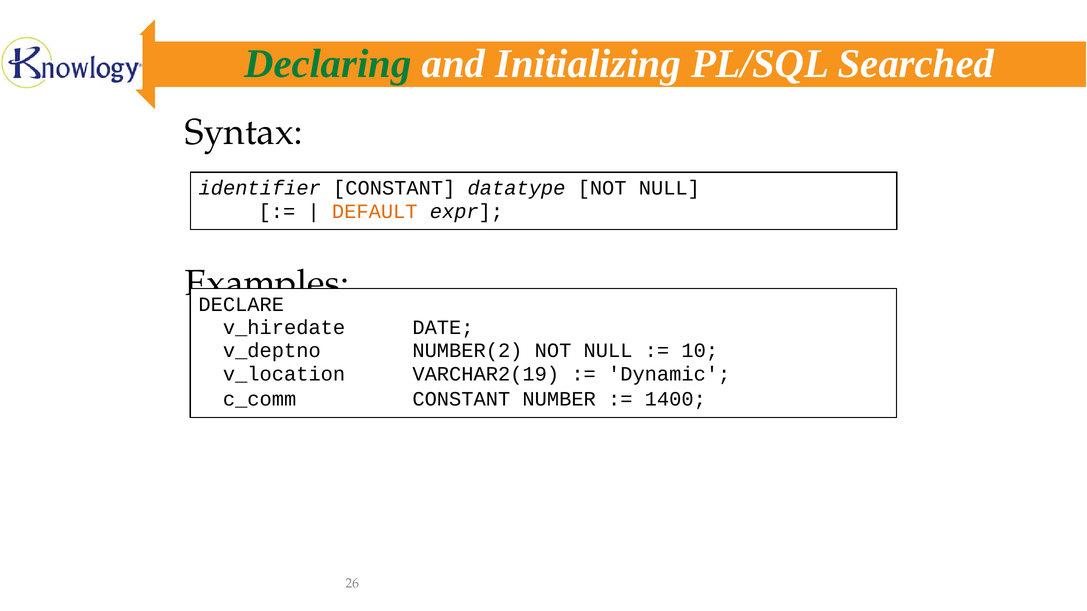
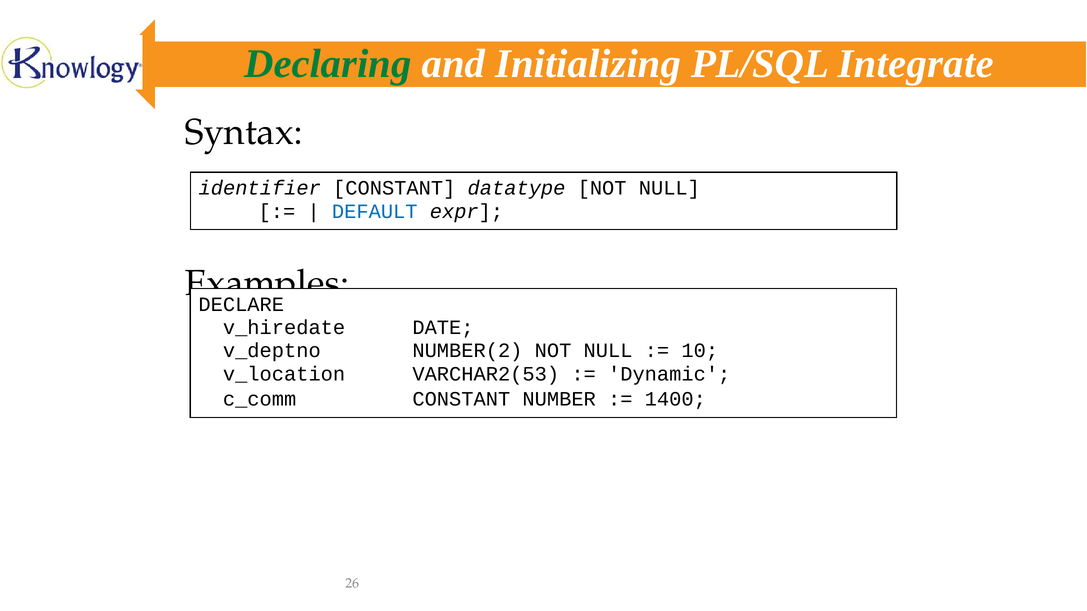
Searched: Searched -> Integrate
DEFAULT colour: orange -> blue
VARCHAR2(19: VARCHAR2(19 -> VARCHAR2(53
